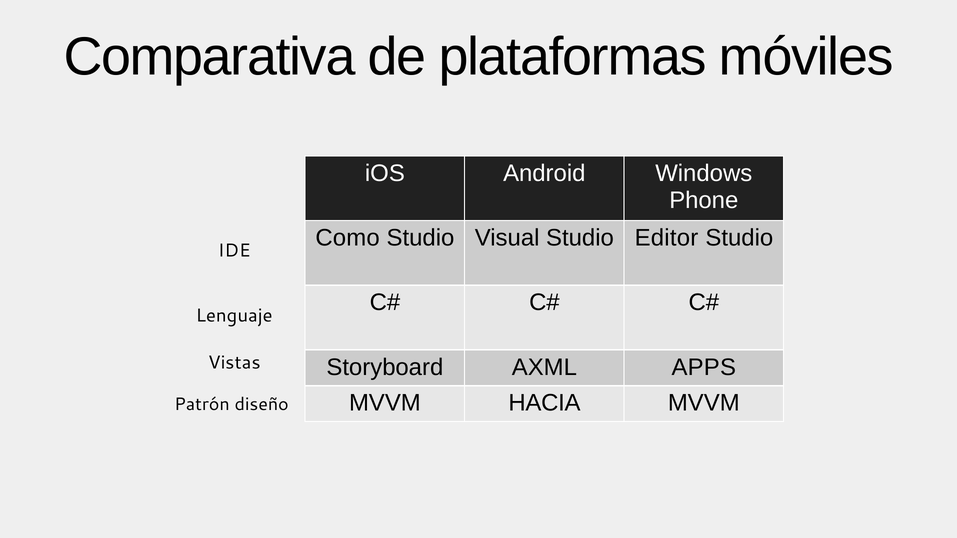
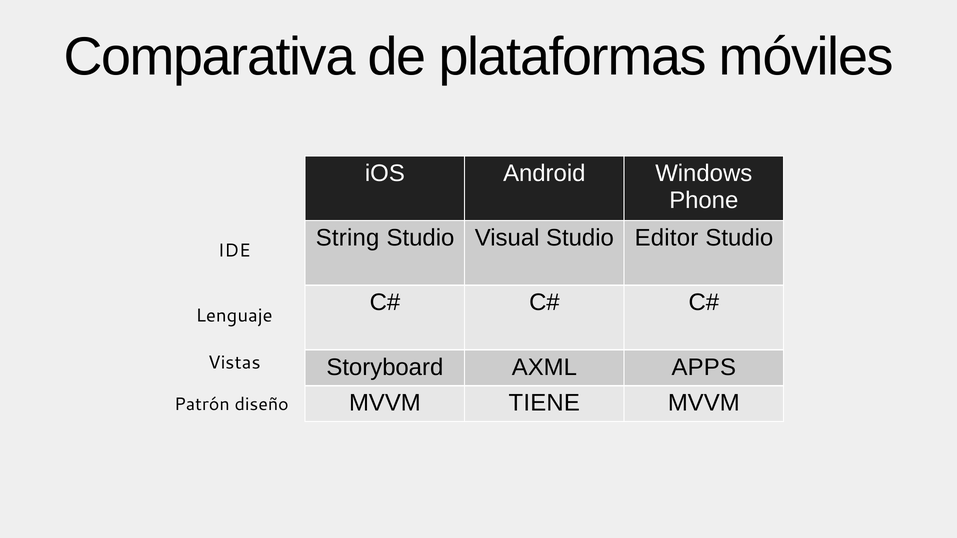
Como: Como -> String
HACIA: HACIA -> TIENE
